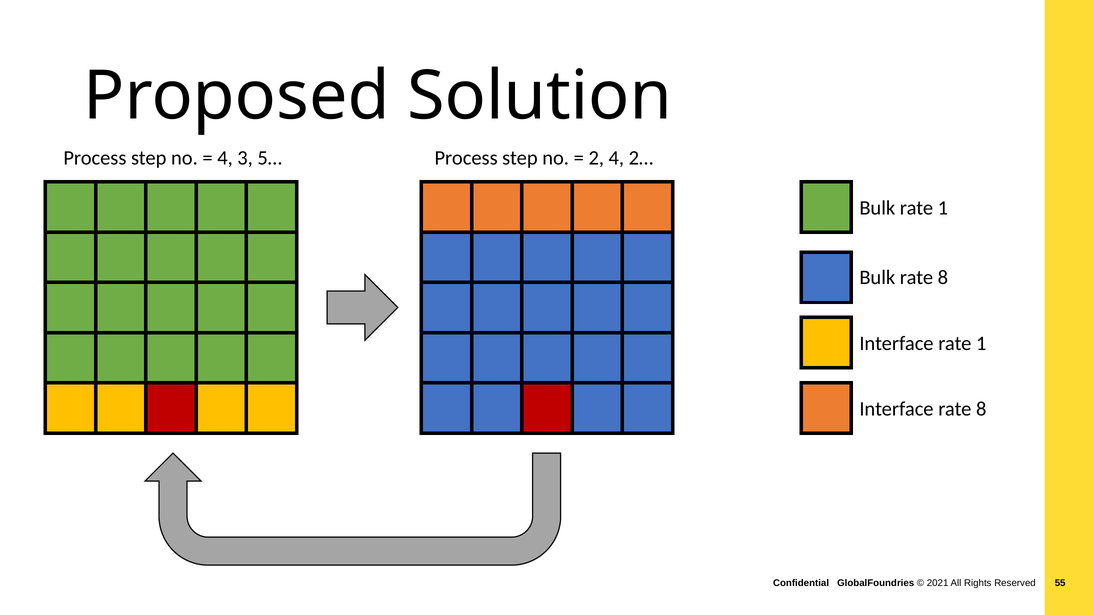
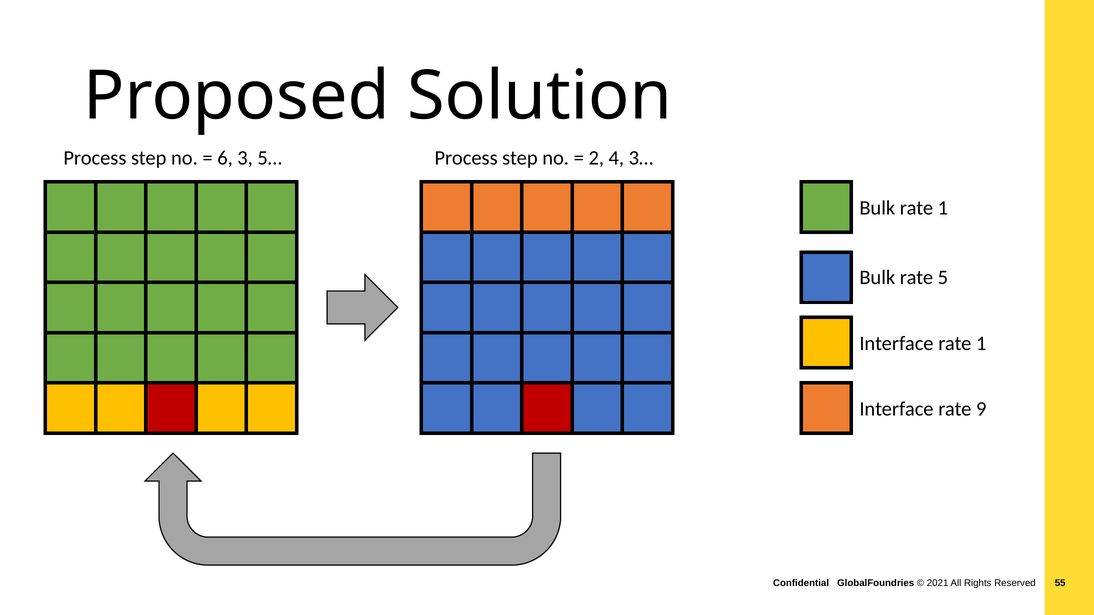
4 at (225, 158): 4 -> 6
2…: 2… -> 3…
Bulk rate 8: 8 -> 5
Interface rate 8: 8 -> 9
